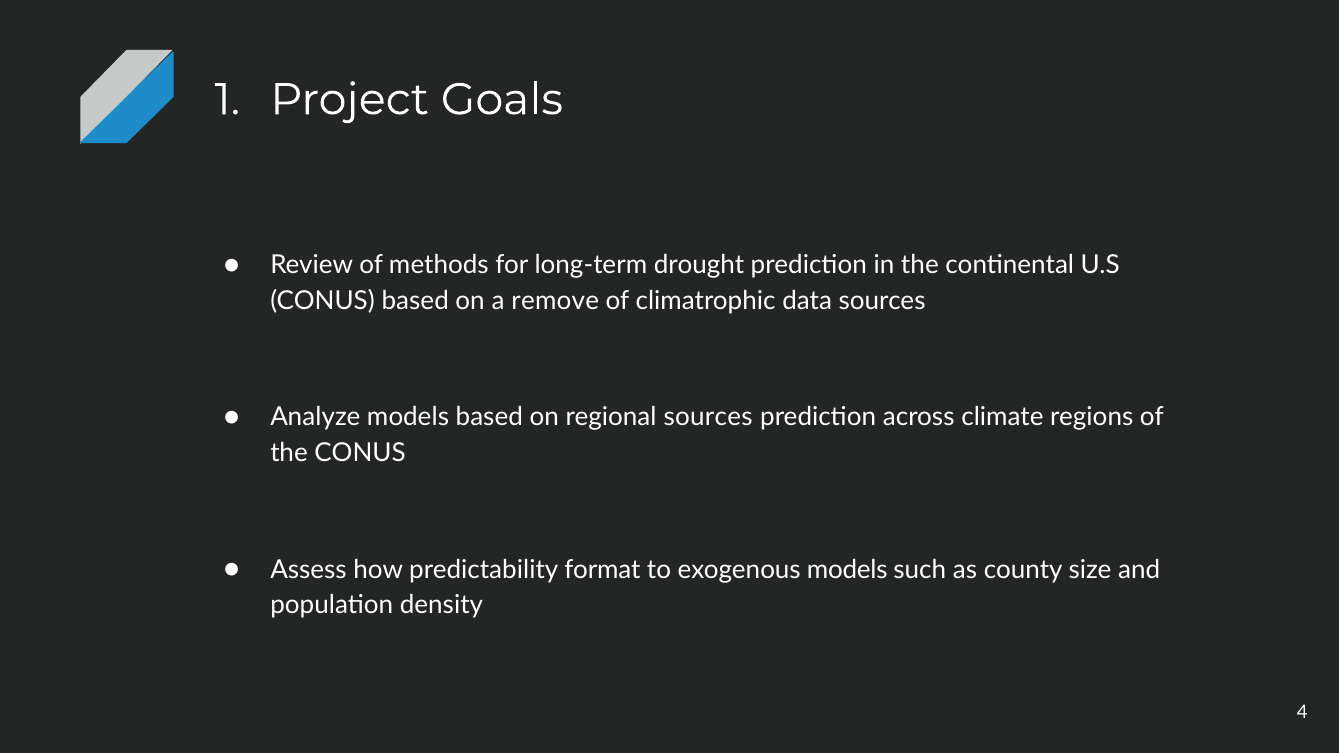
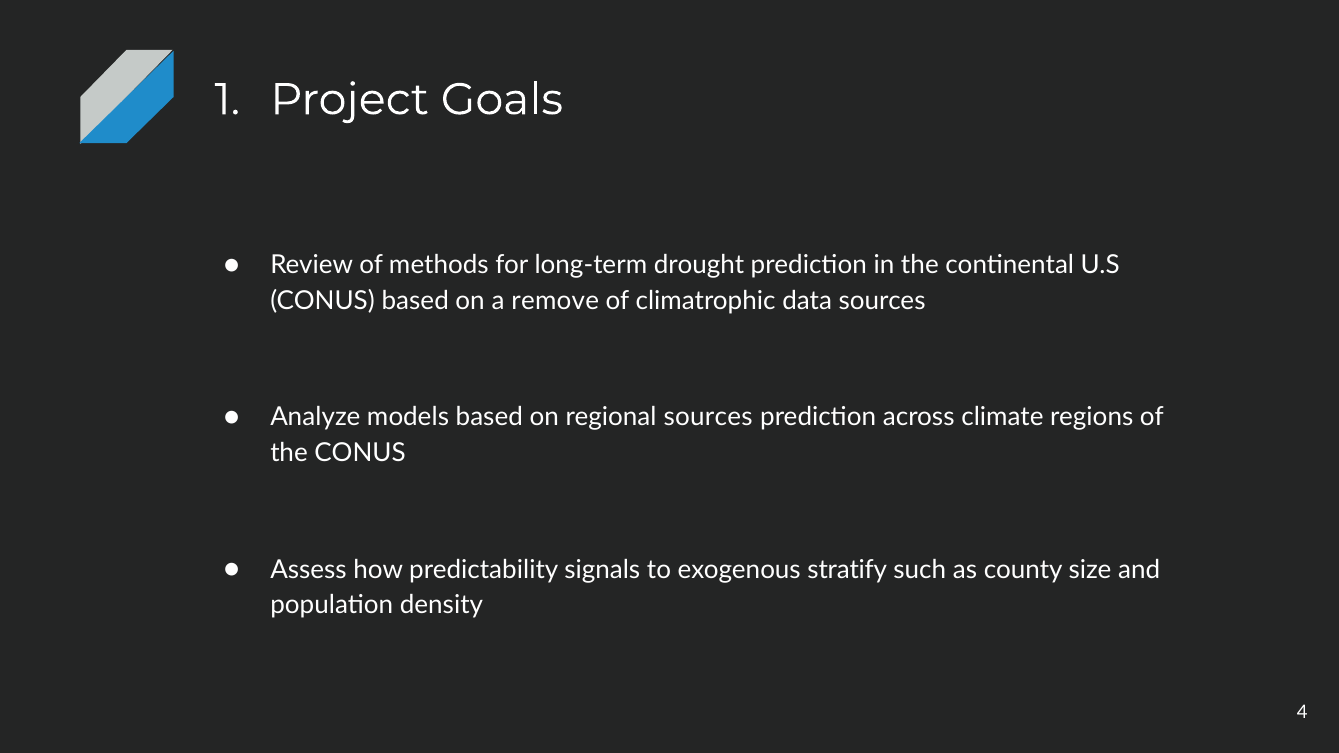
format: format -> signals
exogenous models: models -> stratify
